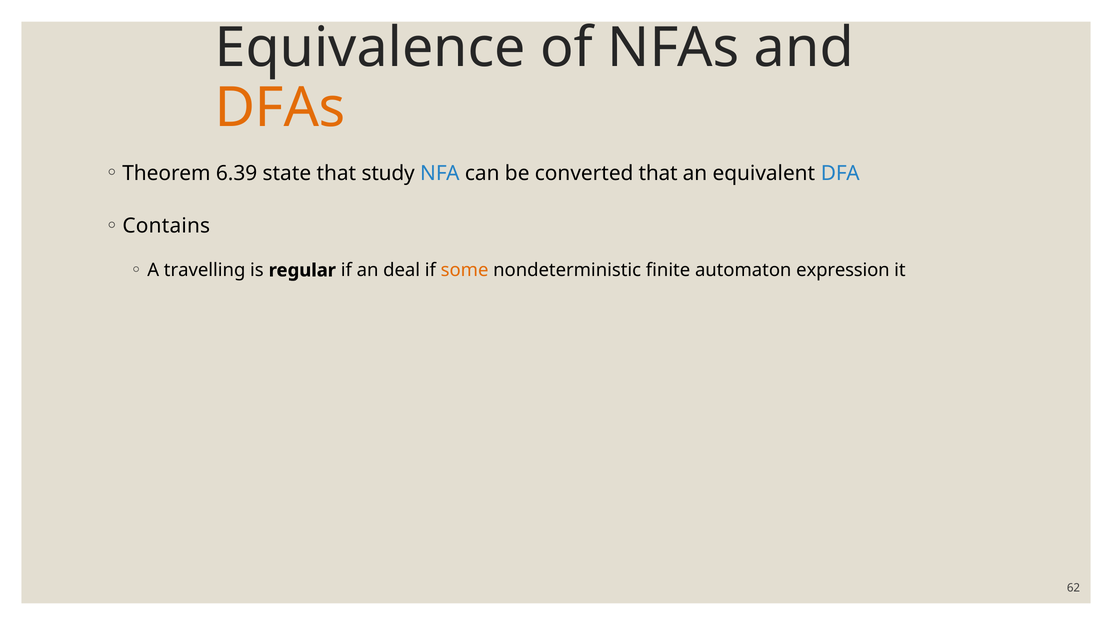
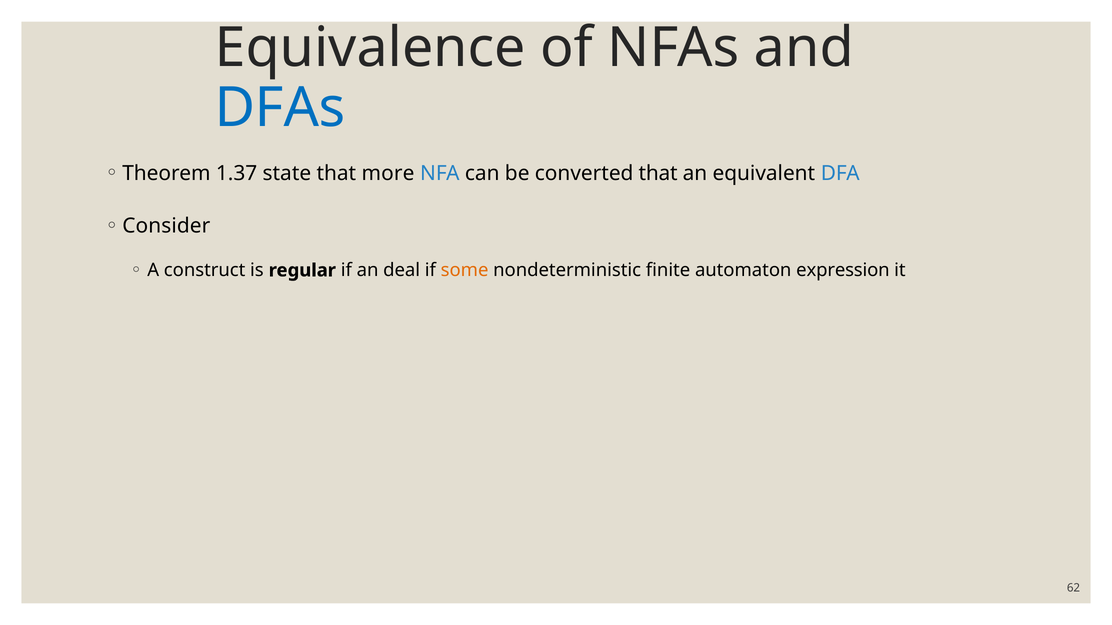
DFAs colour: orange -> blue
6.39: 6.39 -> 1.37
study: study -> more
Contains: Contains -> Consider
travelling: travelling -> construct
